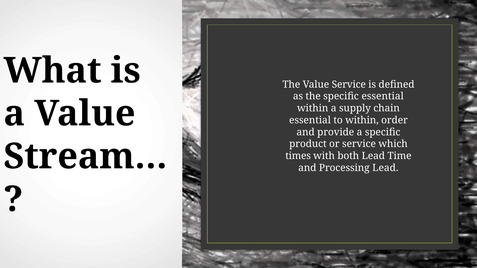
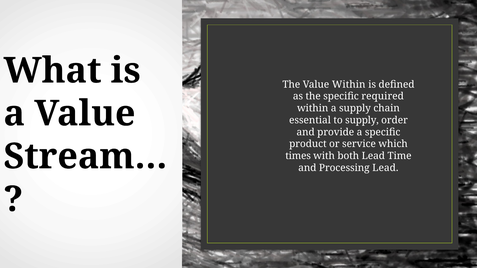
Value Service: Service -> Within
specific essential: essential -> required
to within: within -> supply
